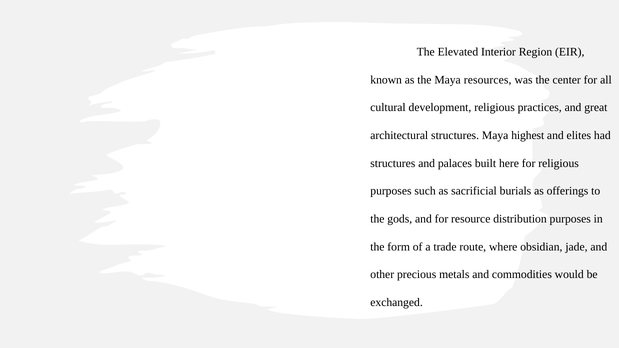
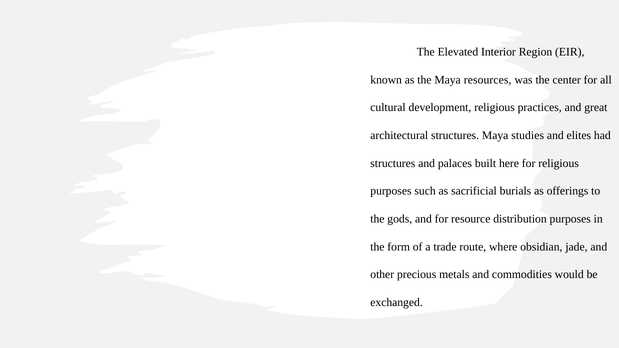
highest: highest -> studies
